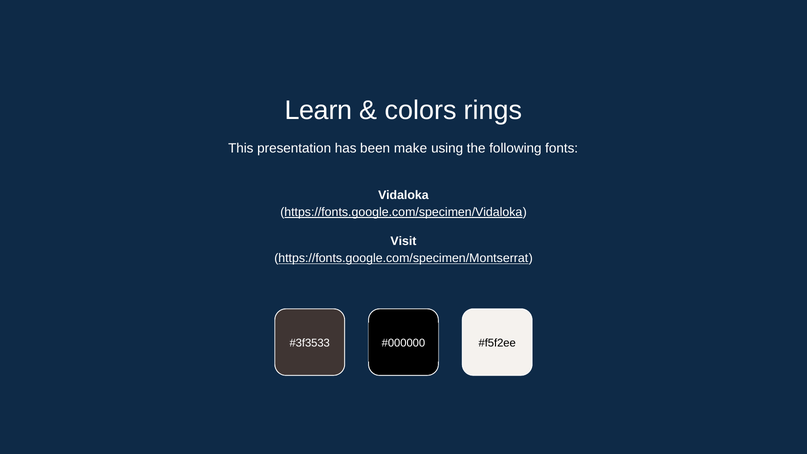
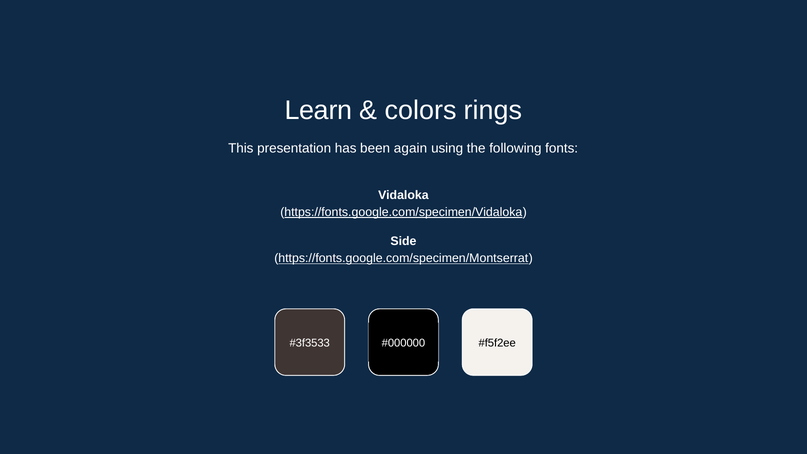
make: make -> again
Visit: Visit -> Side
